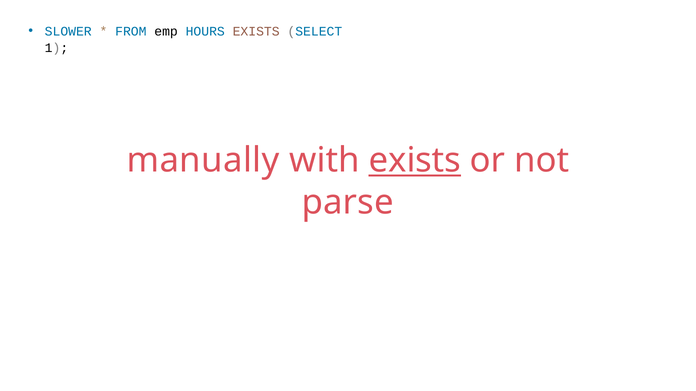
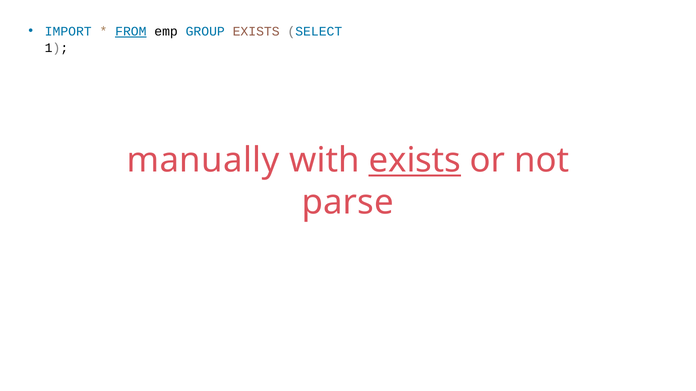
SLOWER: SLOWER -> IMPORT
FROM underline: none -> present
HOURS: HOURS -> GROUP
